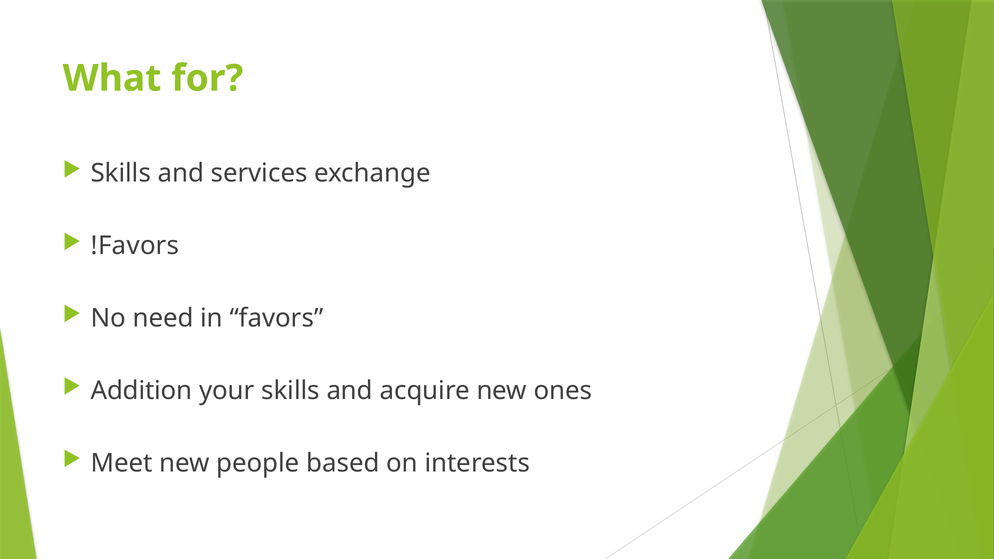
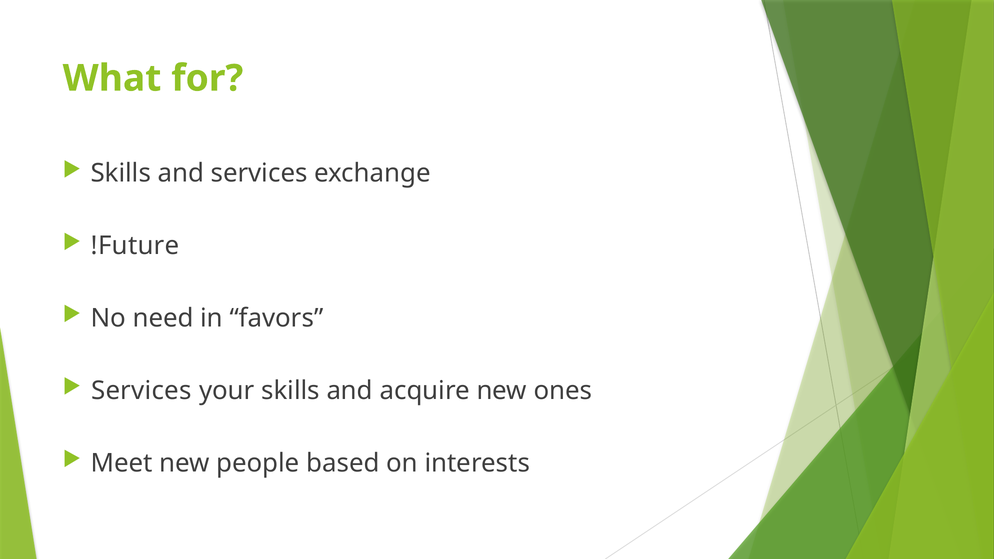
!Favors: !Favors -> !Future
Addition at (142, 391): Addition -> Services
